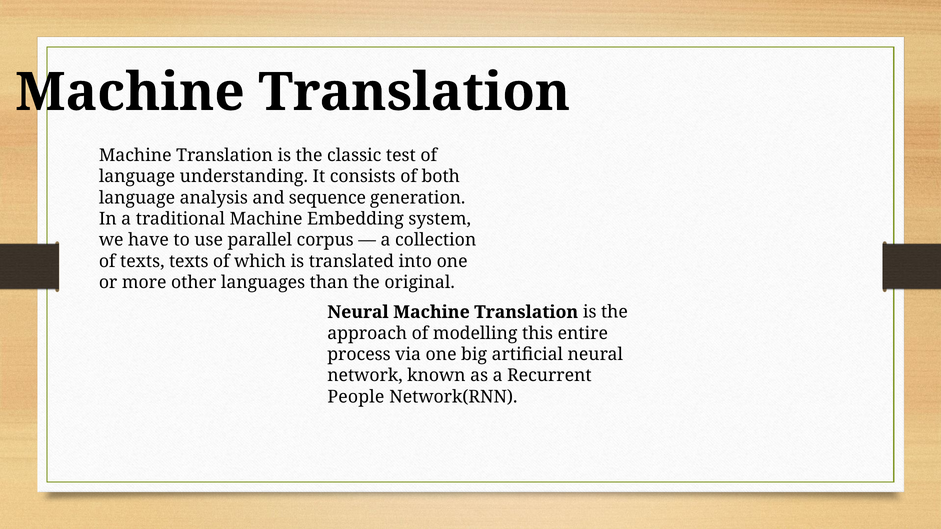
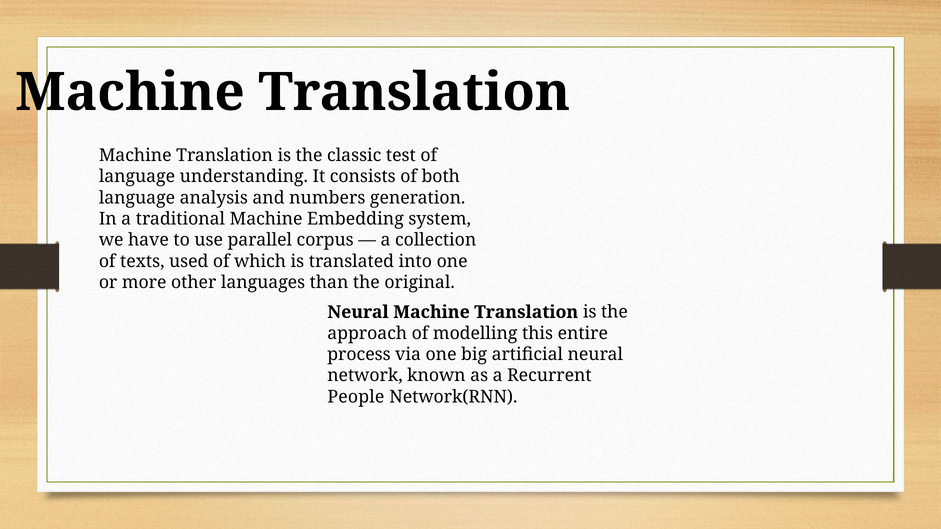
sequence: sequence -> numbers
texts texts: texts -> used
